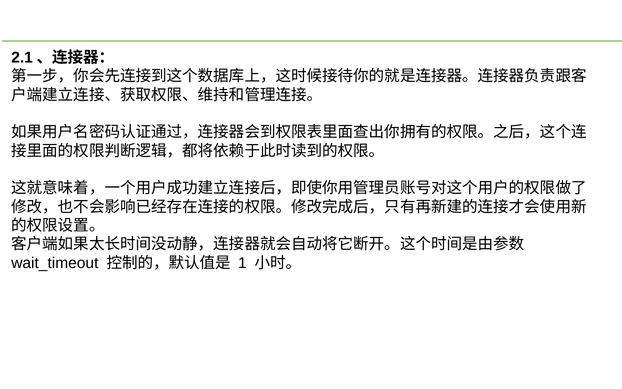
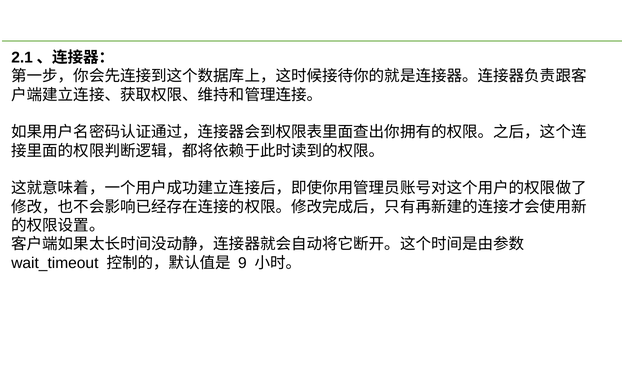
1: 1 -> 9
